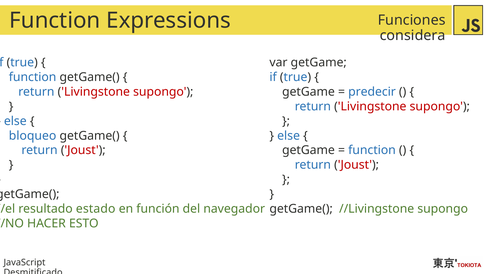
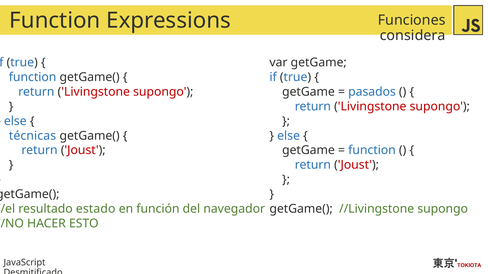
predecir: predecir -> pasados
bloqueo: bloqueo -> técnicas
